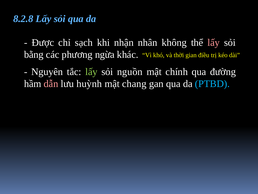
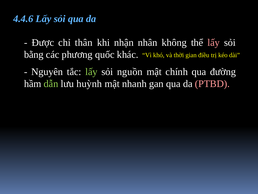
8.2.8: 8.2.8 -> 4.4.6
sạch: sạch -> thân
ngừa: ngừa -> quốc
dẫn colour: pink -> light green
chang: chang -> nhanh
PTBD colour: light blue -> pink
